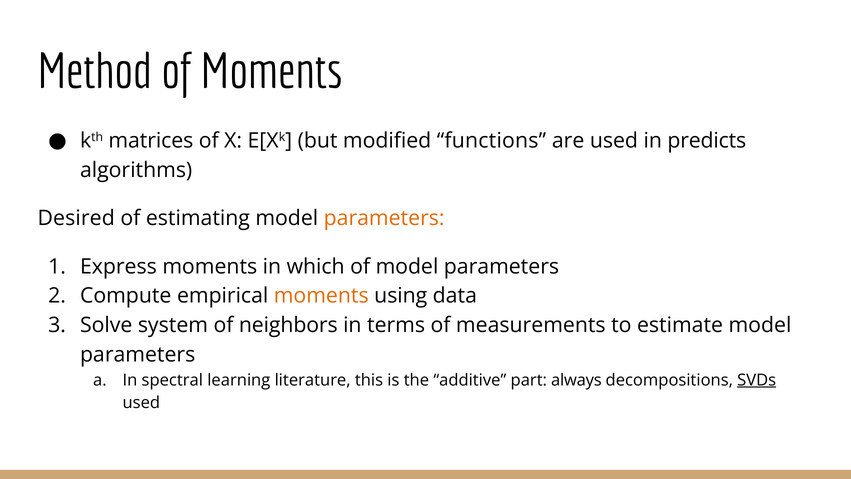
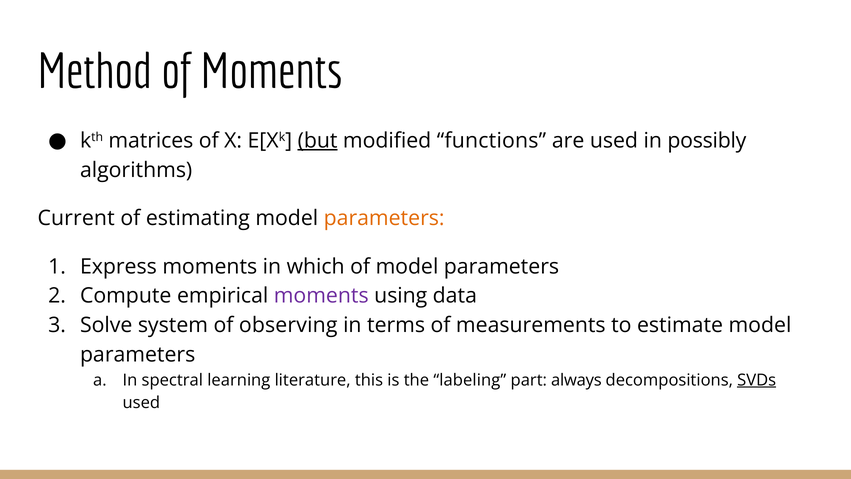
but underline: none -> present
predicts: predicts -> possibly
Desired: Desired -> Current
moments at (321, 296) colour: orange -> purple
neighbors: neighbors -> observing
additive: additive -> labeling
